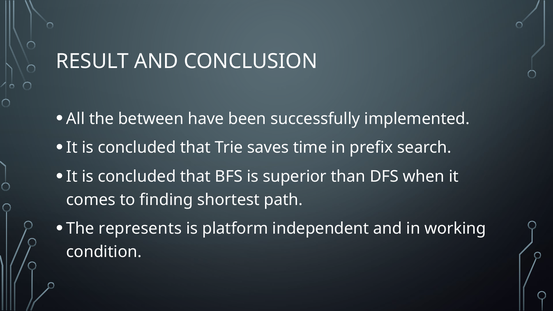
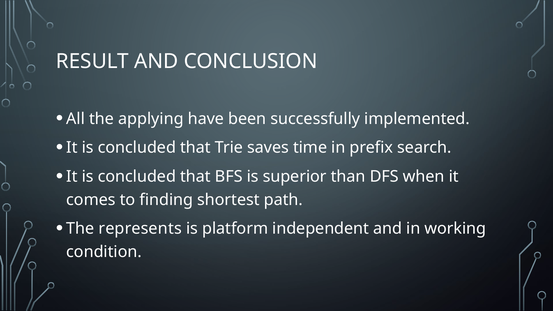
between: between -> applying
